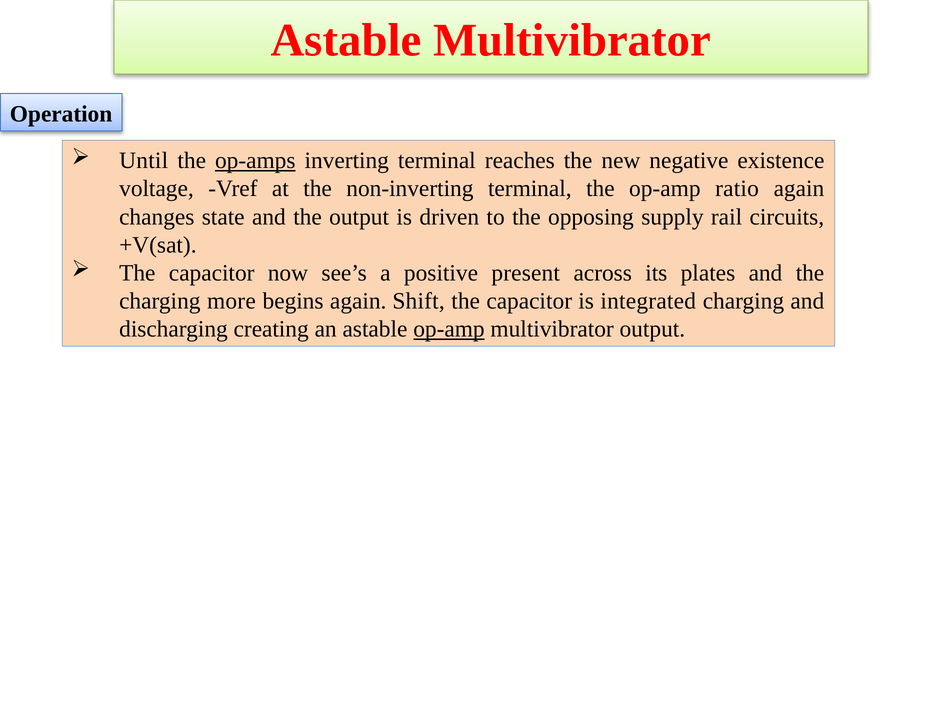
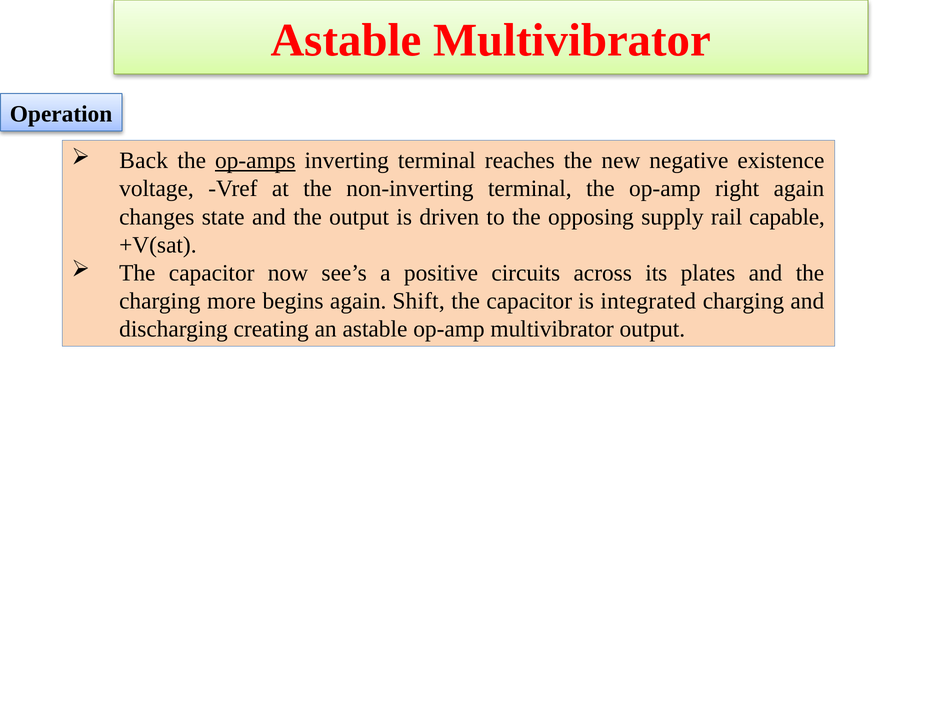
Until: Until -> Back
ratio: ratio -> right
circuits: circuits -> capable
present: present -> circuits
op-amp at (449, 329) underline: present -> none
